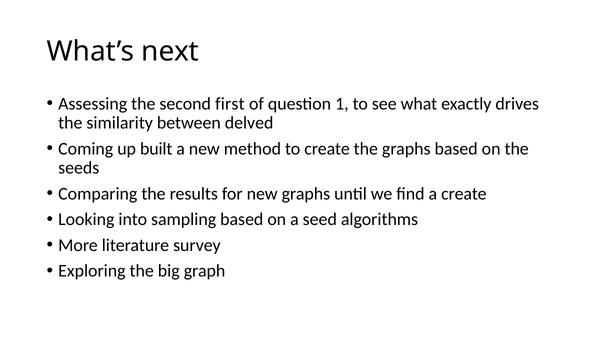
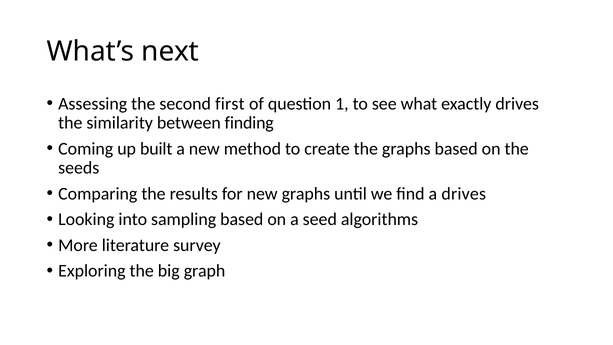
delved: delved -> finding
a create: create -> drives
